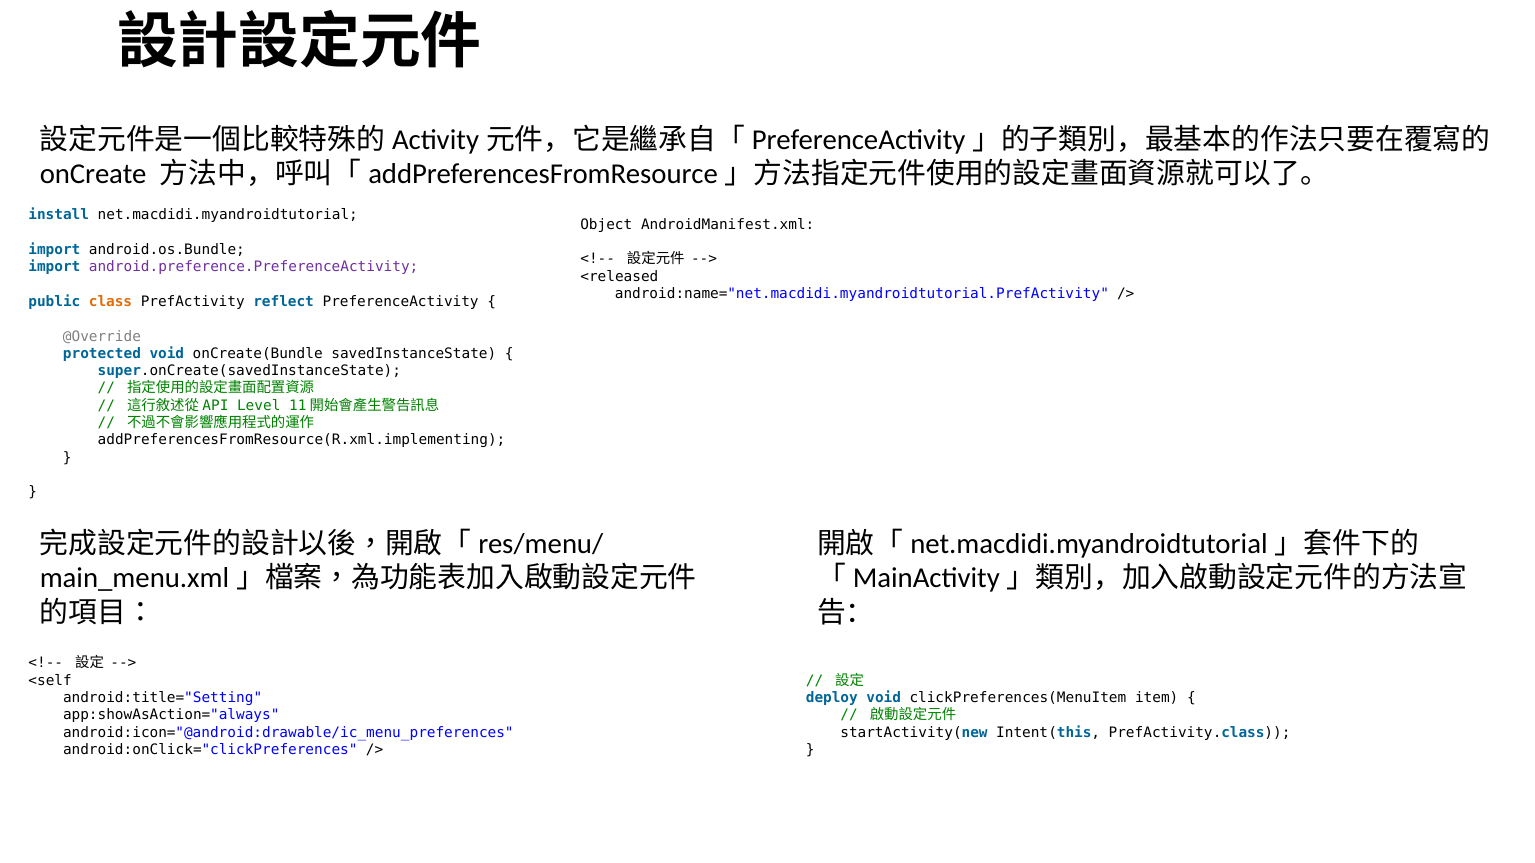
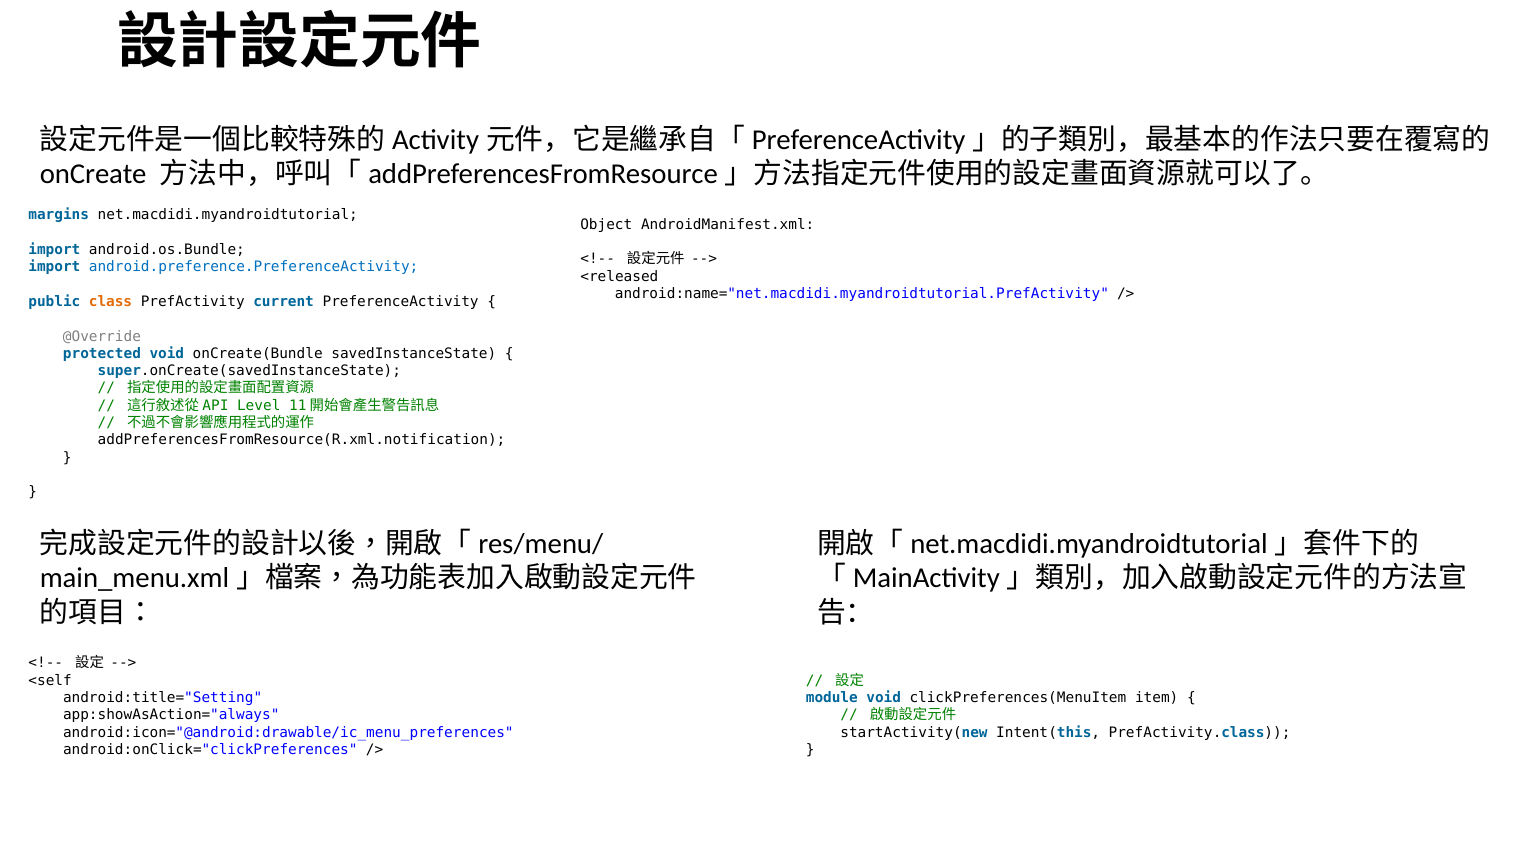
install: install -> margins
android.preference.PreferenceActivity colour: purple -> blue
reflect: reflect -> current
addPreferencesFromResource(R.xml.implementing: addPreferencesFromResource(R.xml.implementing -> addPreferencesFromResource(R.xml.notification
deploy: deploy -> module
